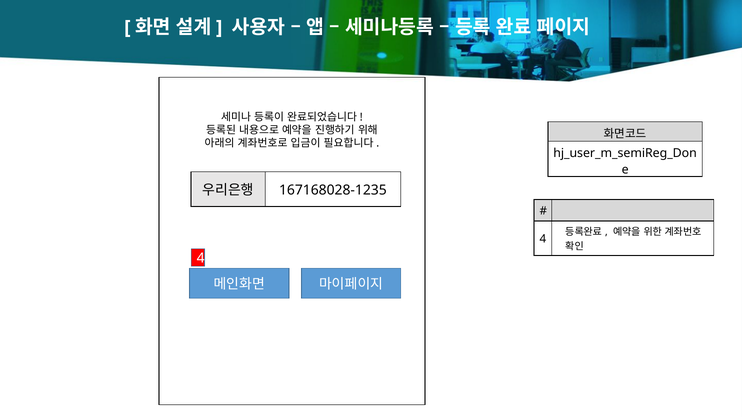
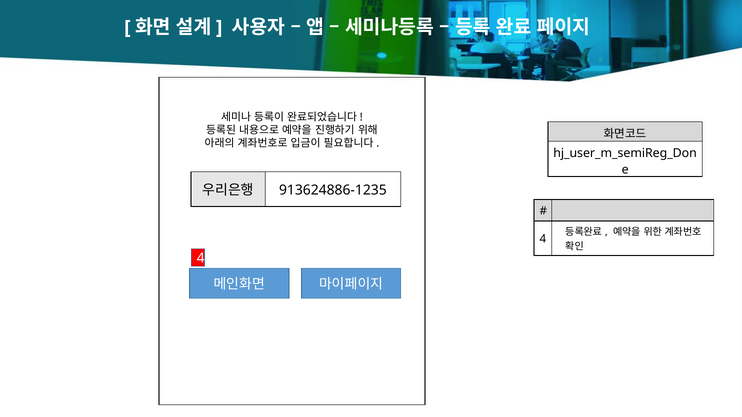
167168028-1235: 167168028-1235 -> 913624886-1235
